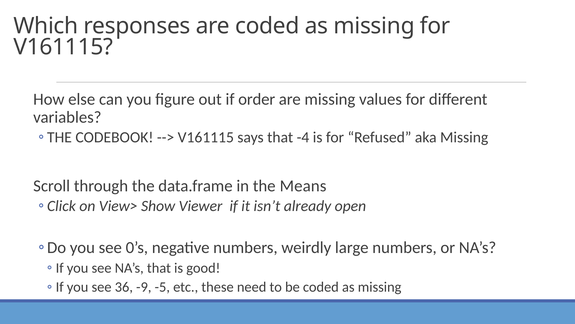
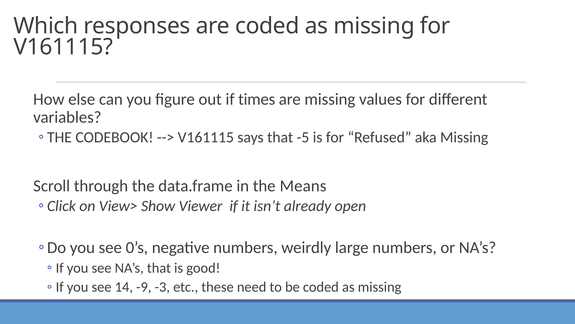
order: order -> times
-4: -4 -> -5
36: 36 -> 14
-5: -5 -> -3
